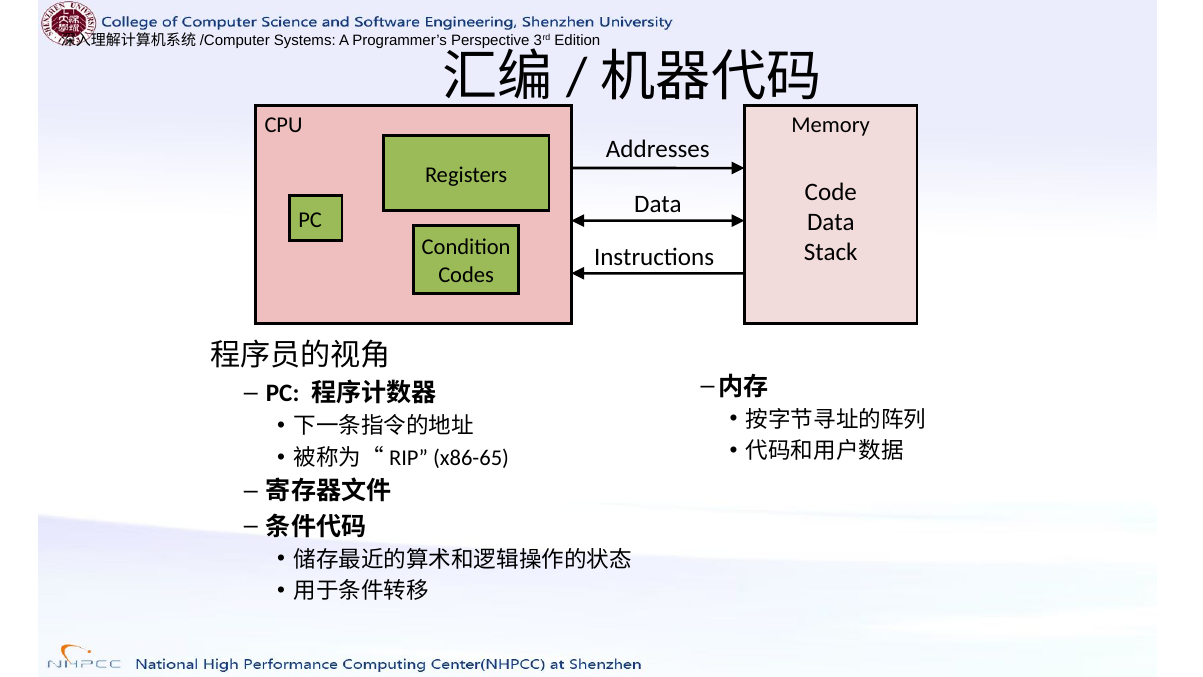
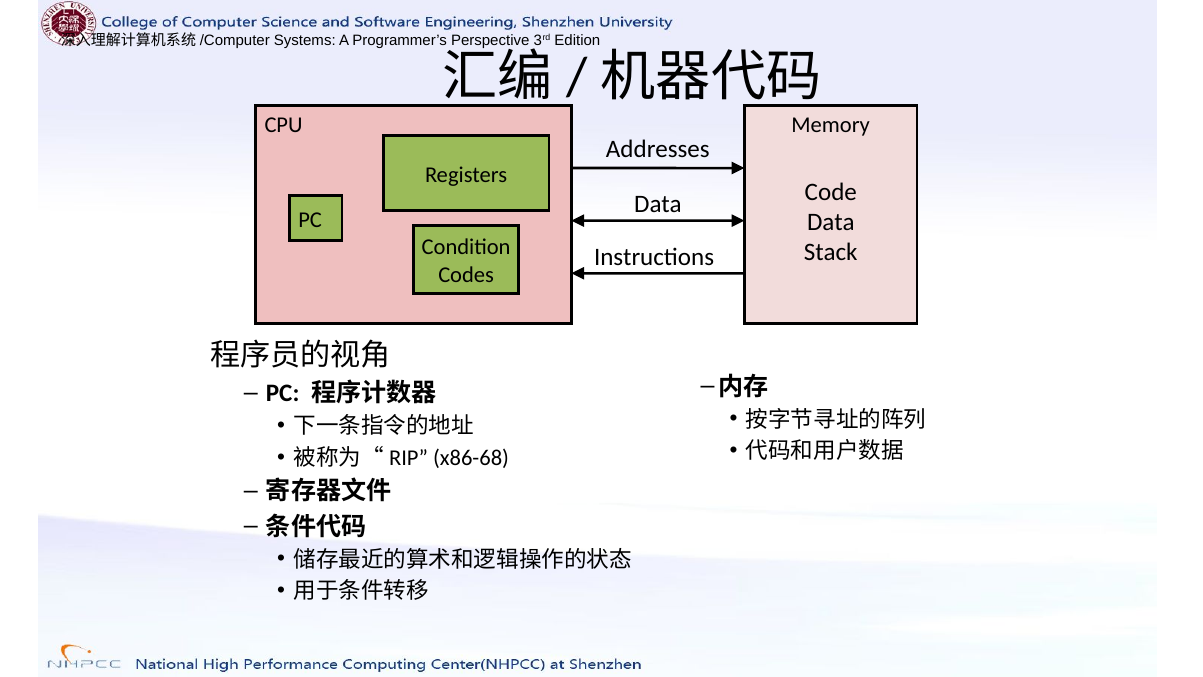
x86-65: x86-65 -> x86-68
